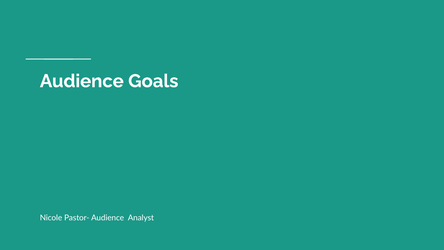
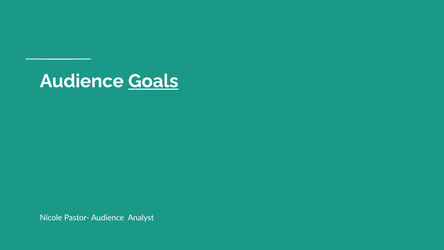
Goals underline: none -> present
